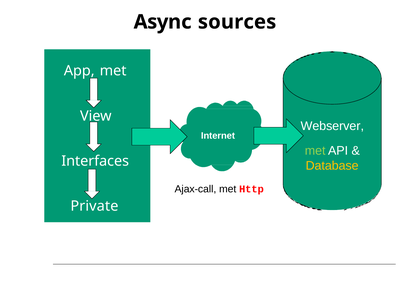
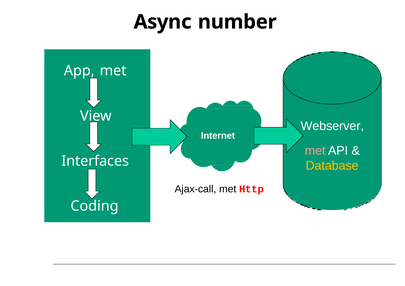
sources: sources -> number
met at (315, 151) colour: light green -> pink
Private: Private -> Coding
